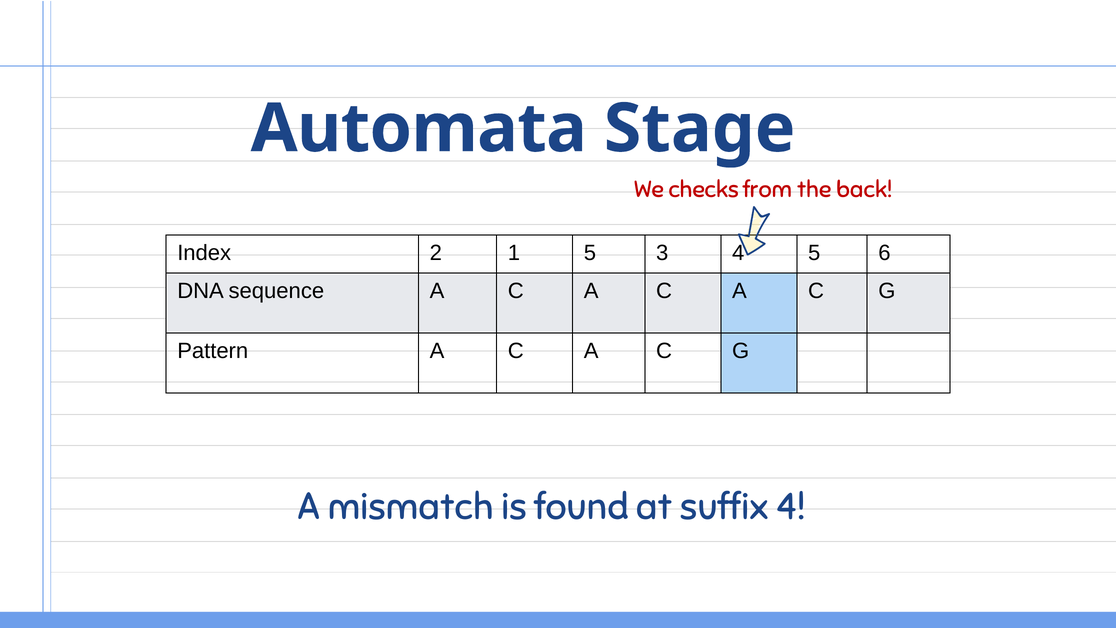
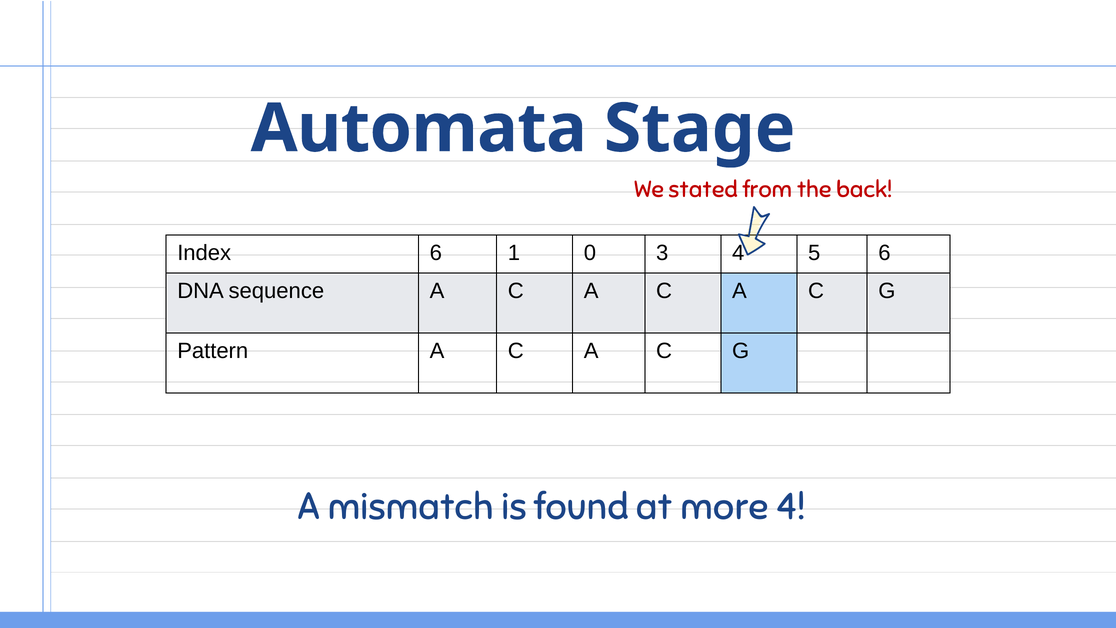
checks: checks -> stated
Index 2: 2 -> 6
1 5: 5 -> 0
suffix: suffix -> more
